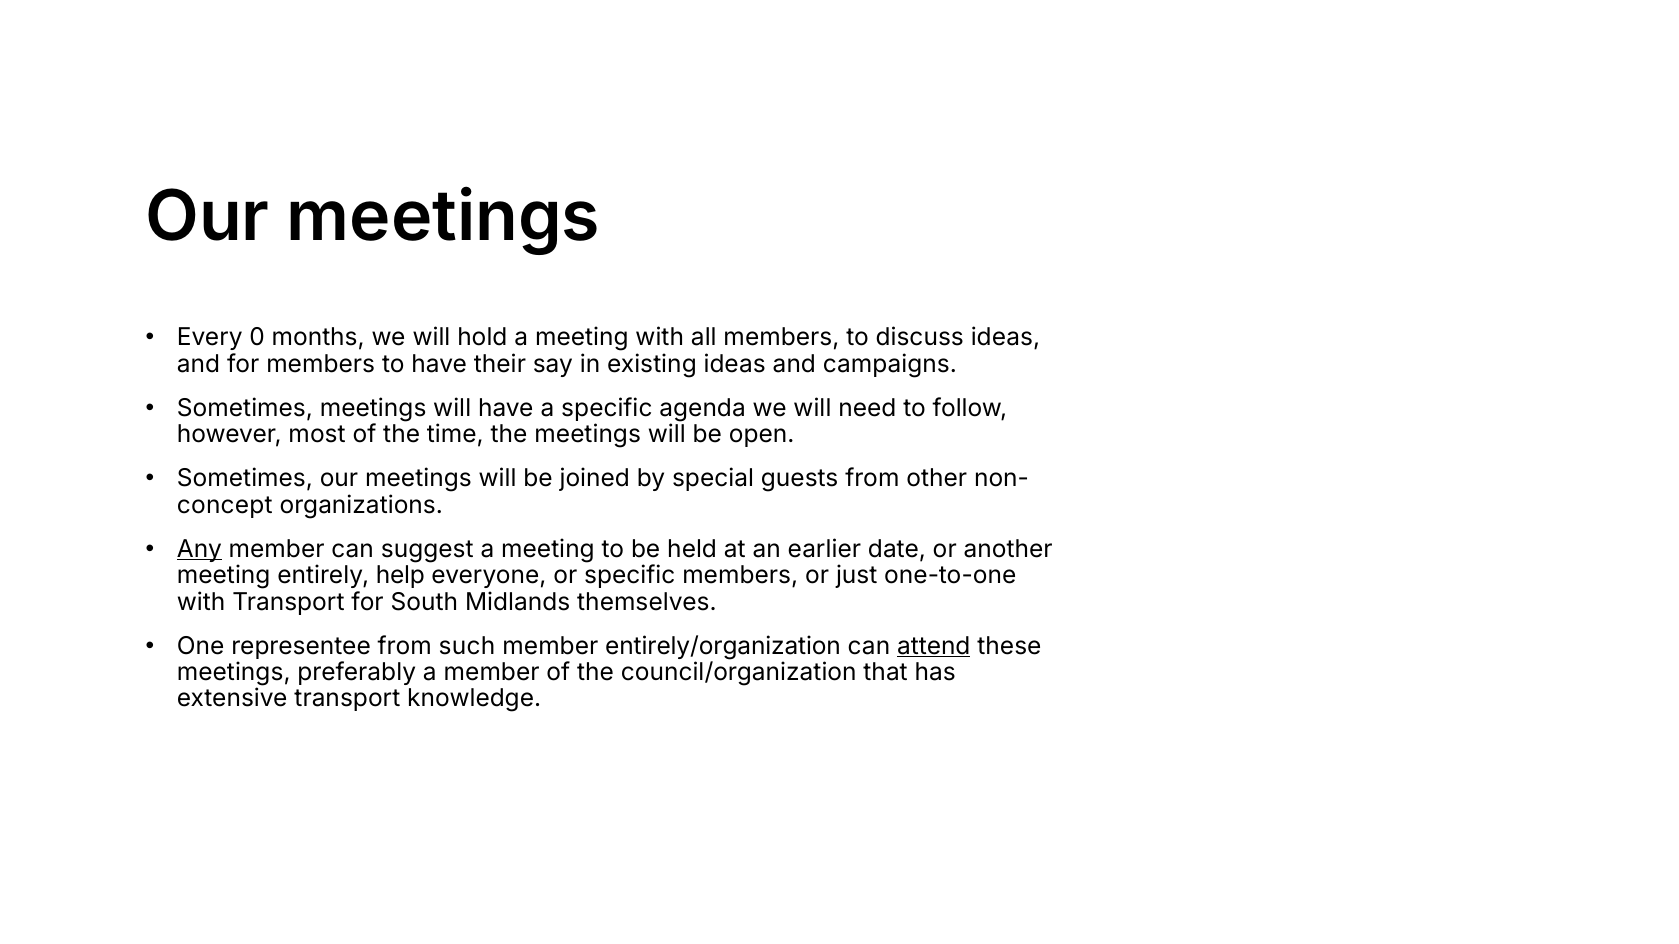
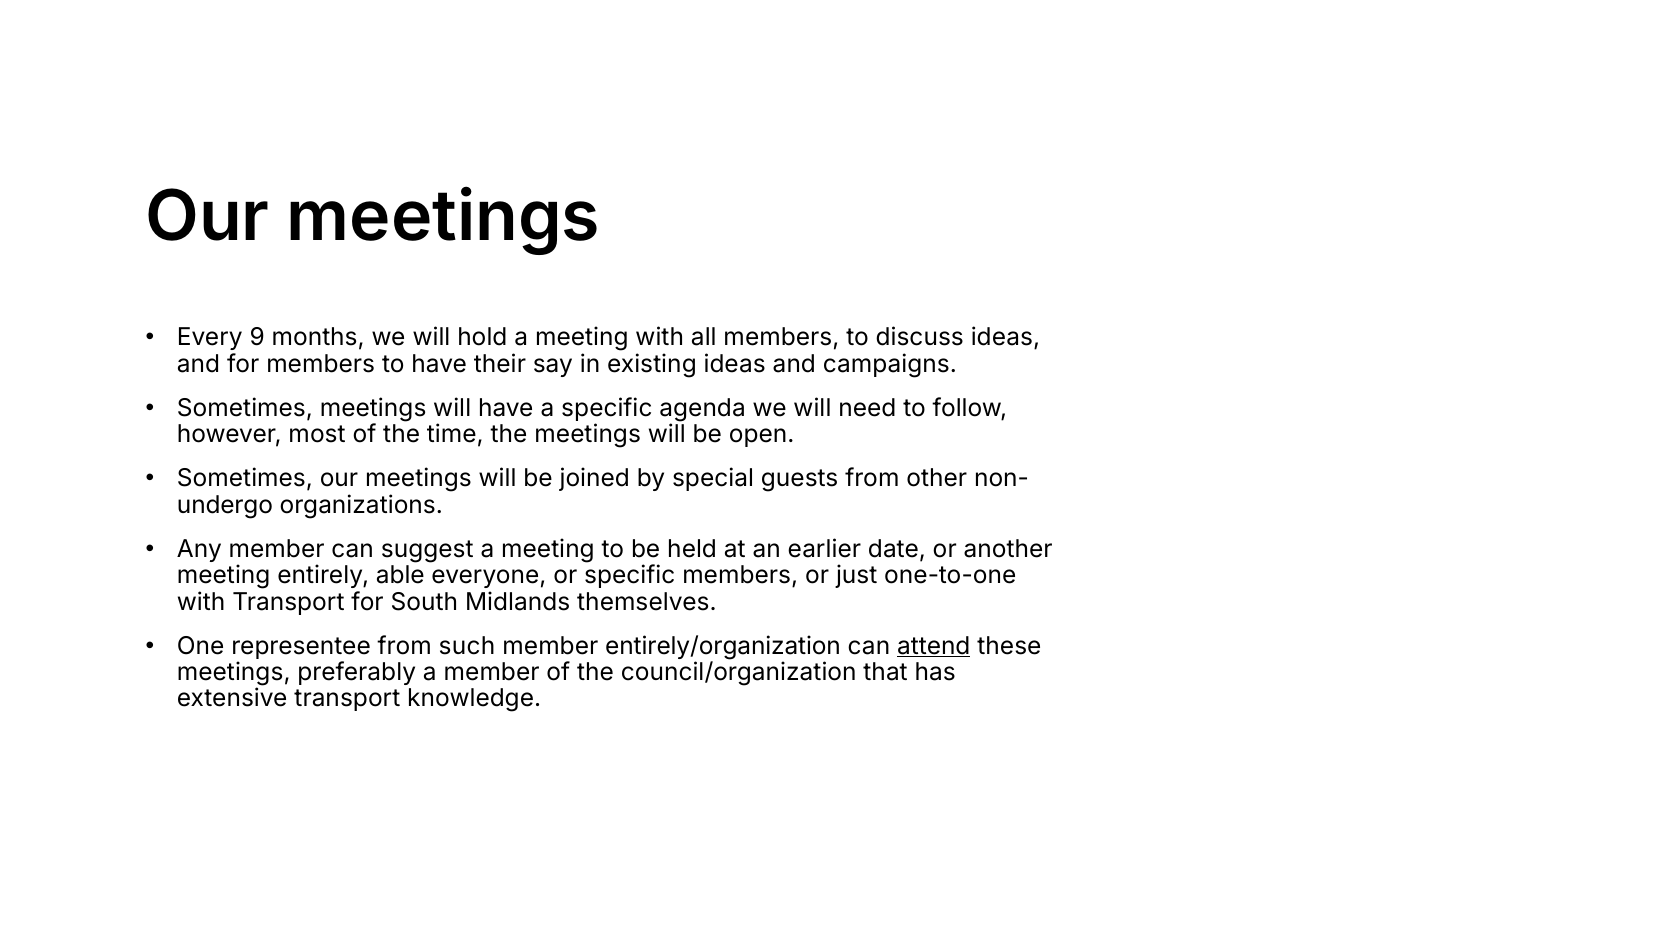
0: 0 -> 9
concept: concept -> undergo
Any underline: present -> none
help: help -> able
